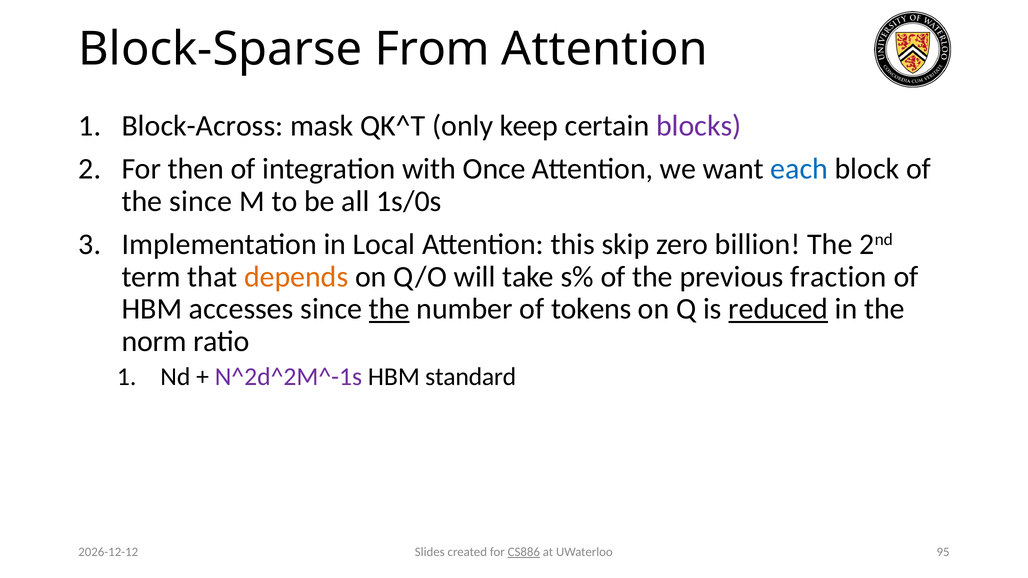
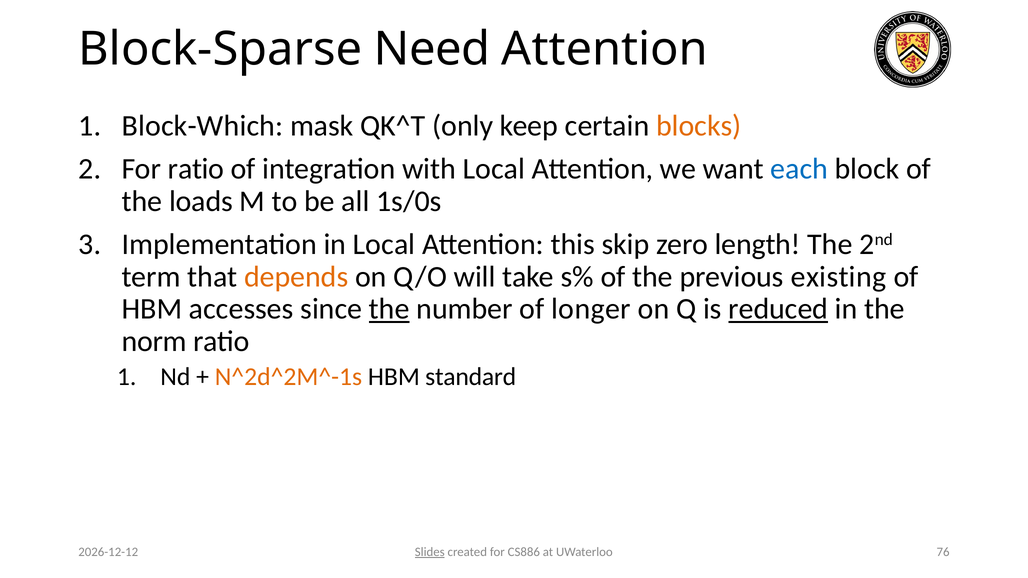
From: From -> Need
Block-Across: Block-Across -> Block-Which
blocks colour: purple -> orange
For then: then -> ratio
with Once: Once -> Local
the since: since -> loads
billion: billion -> length
fraction: fraction -> existing
tokens: tokens -> longer
N^2d^2M^-1s colour: purple -> orange
Slides underline: none -> present
CS886 underline: present -> none
95: 95 -> 76
